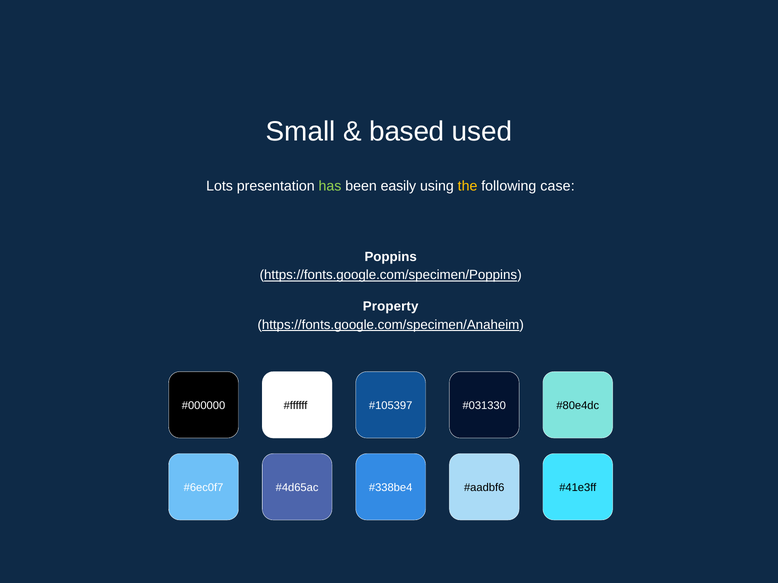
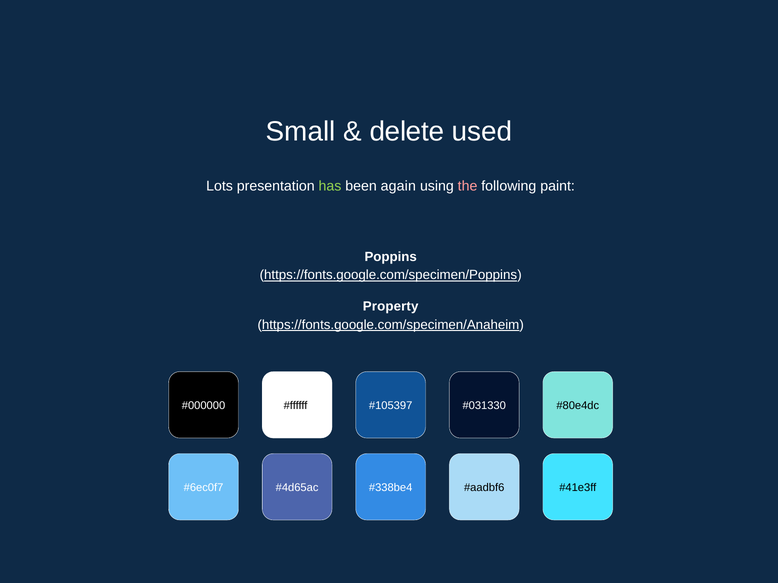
based: based -> delete
easily: easily -> again
the colour: yellow -> pink
case: case -> paint
